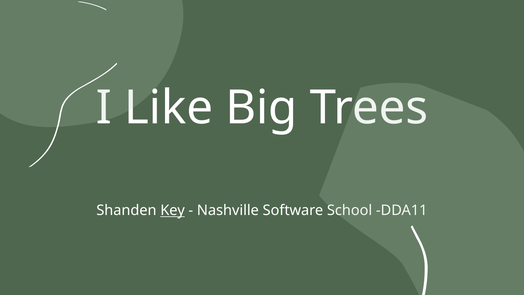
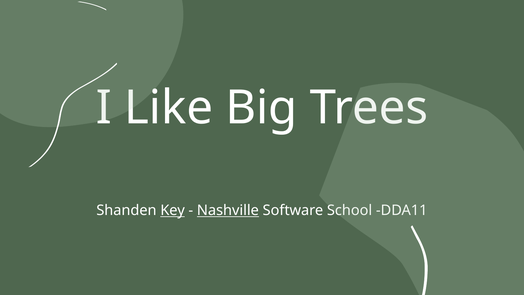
Nashville underline: none -> present
